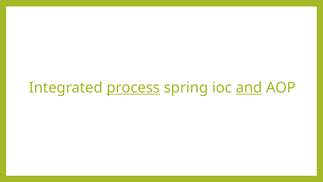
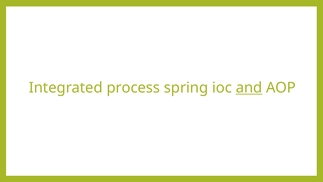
process underline: present -> none
